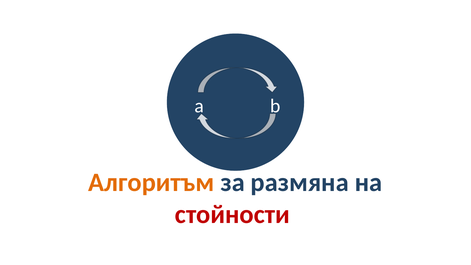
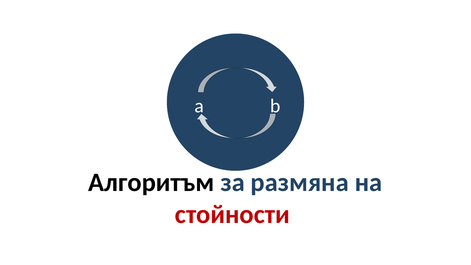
Алгоритъм colour: orange -> black
